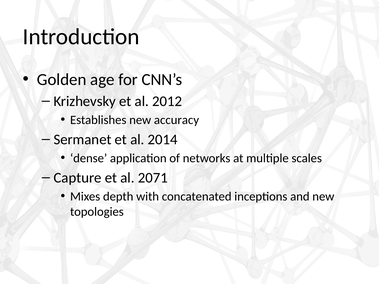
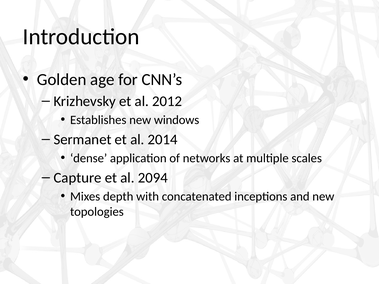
accuracy: accuracy -> windows
2071: 2071 -> 2094
